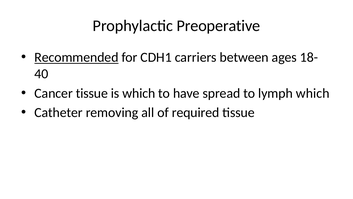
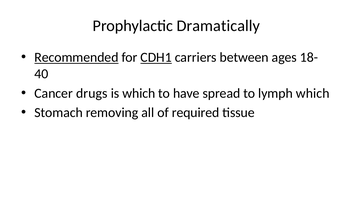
Preoperative: Preoperative -> Dramatically
CDH1 underline: none -> present
Cancer tissue: tissue -> drugs
Catheter: Catheter -> Stomach
